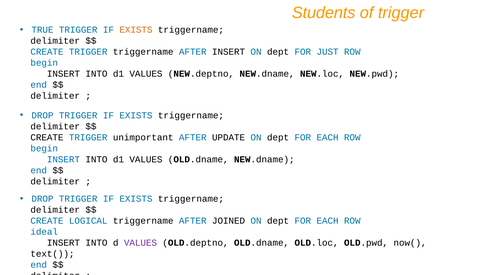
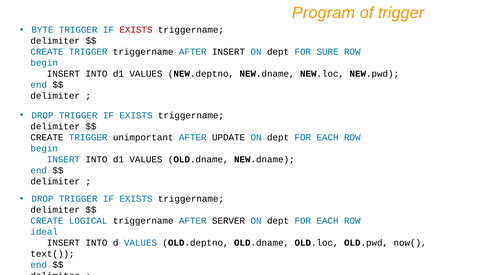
Students: Students -> Program
TRUE: TRUE -> BYTE
EXISTS at (136, 30) colour: orange -> red
JUST: JUST -> SURE
JOINED: JOINED -> SERVER
VALUES at (140, 243) colour: purple -> blue
